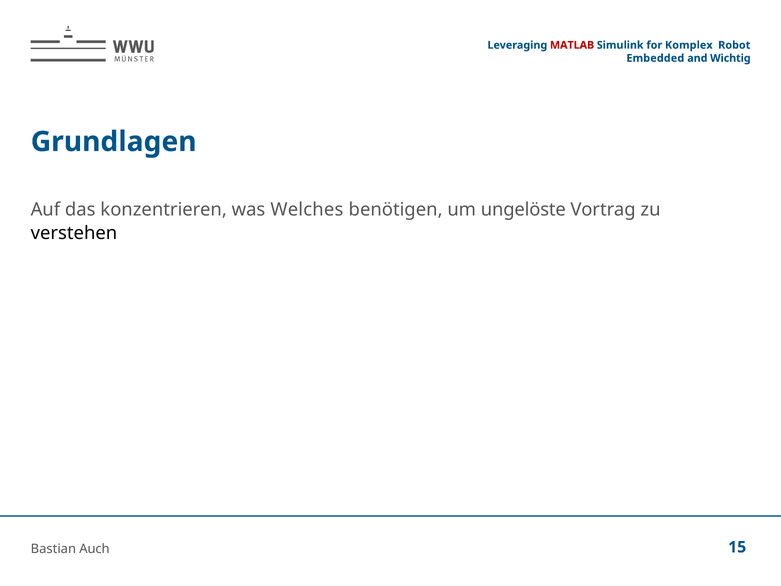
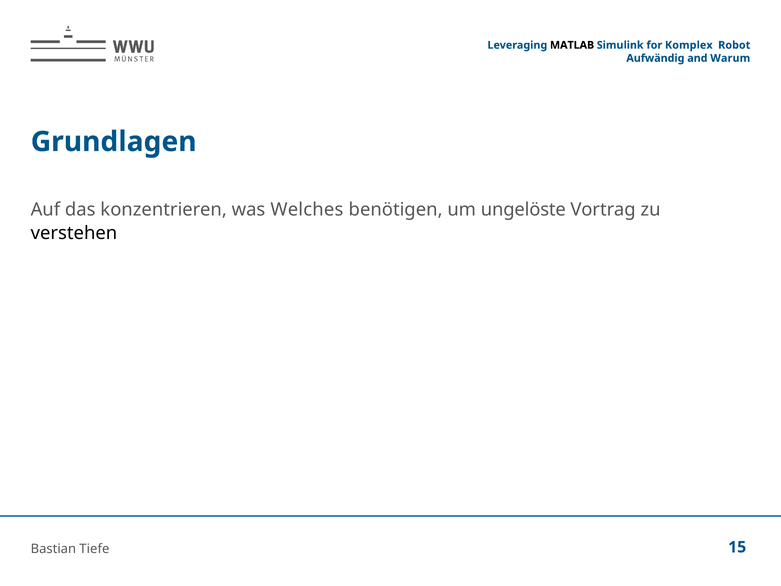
MATLAB colour: red -> black
Embedded: Embedded -> Aufwändig
Wichtig: Wichtig -> Warum
Auch: Auch -> Tiefe
